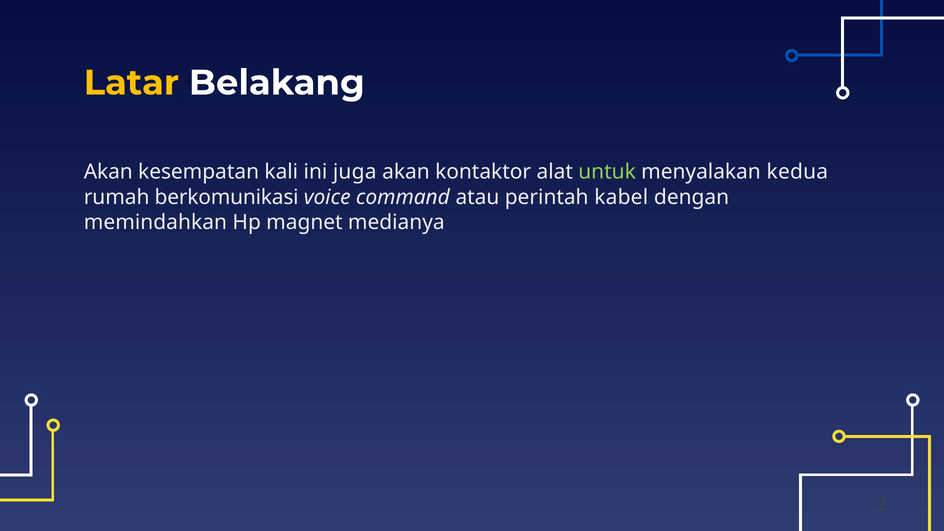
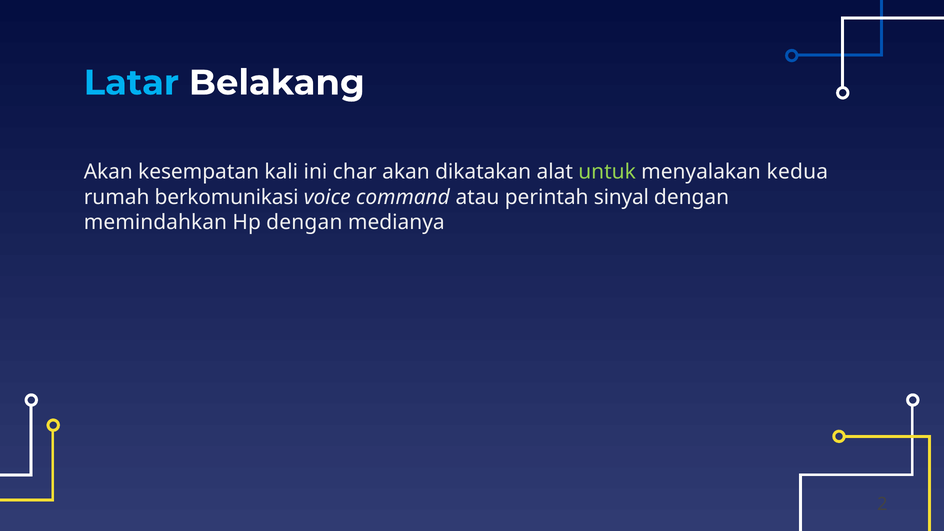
Latar colour: yellow -> light blue
juga: juga -> char
kontaktor: kontaktor -> dikatakan
kabel: kabel -> sinyal
Hp magnet: magnet -> dengan
